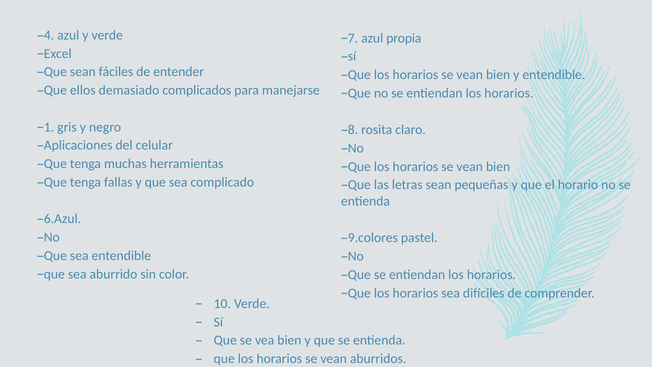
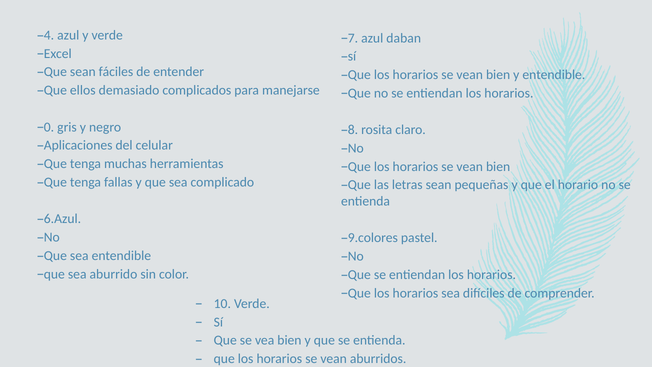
propia: propia -> daban
1: 1 -> 0
